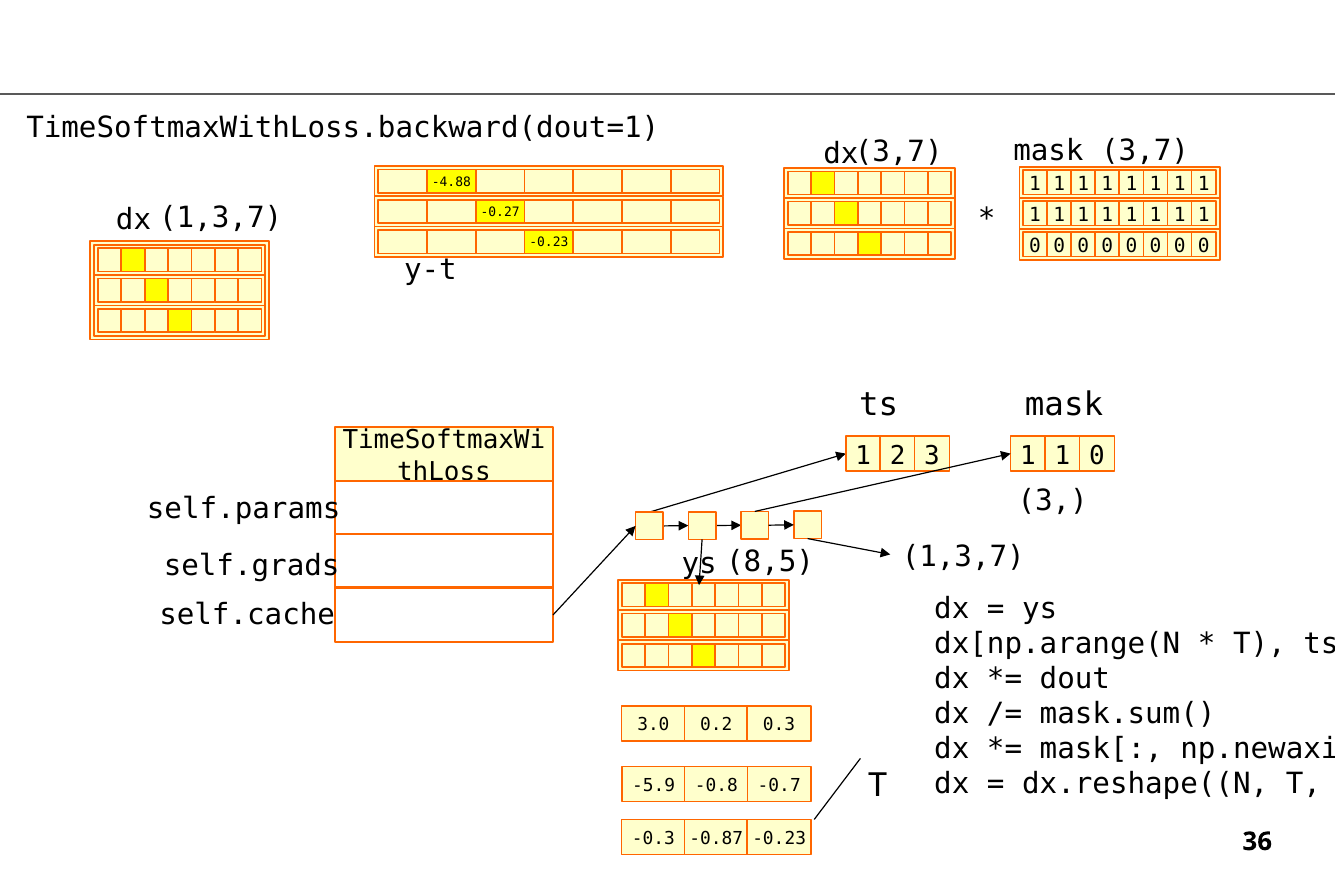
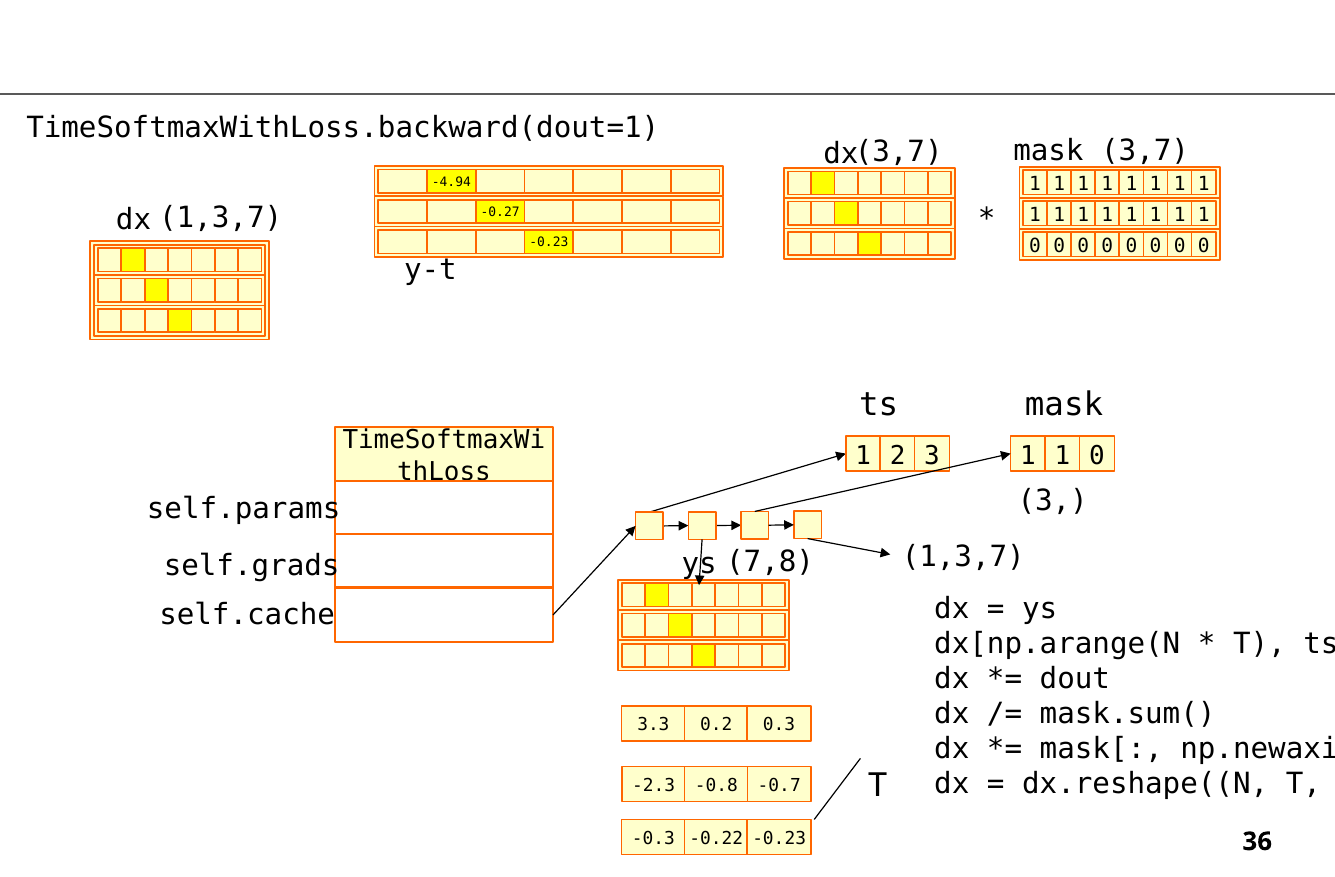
-4.88: -4.88 -> -4.94
8,5: 8,5 -> 7,8
3.0: 3.0 -> 3.3
-5.9: -5.9 -> -2.3
-0.87: -0.87 -> -0.22
